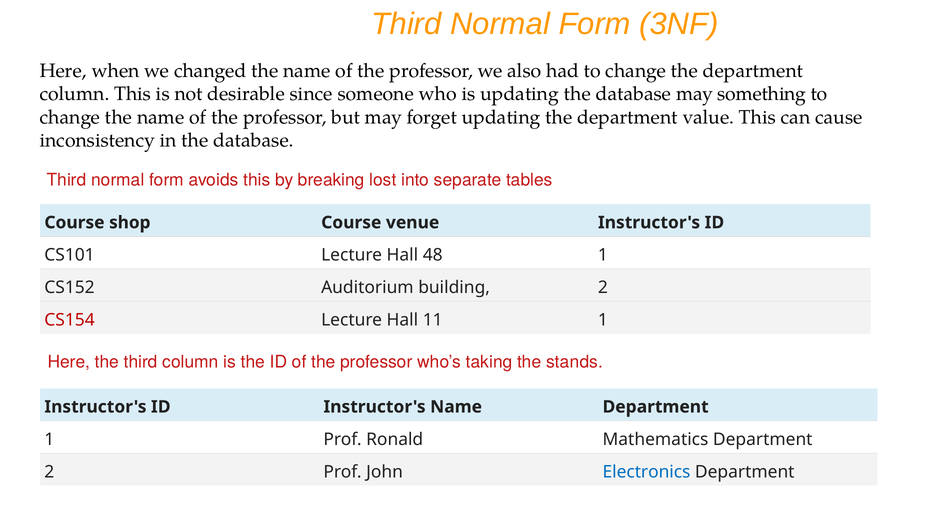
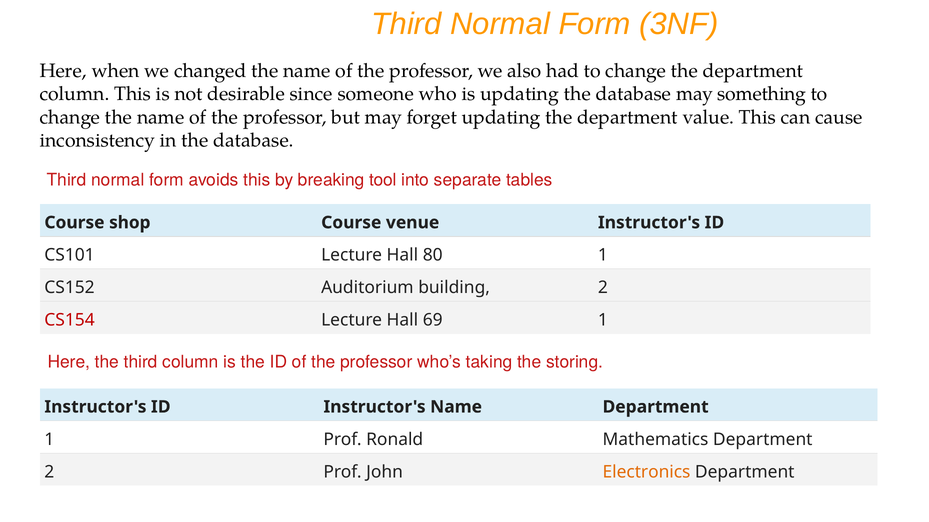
lost: lost -> tool
48: 48 -> 80
11: 11 -> 69
stands: stands -> storing
Electronics colour: blue -> orange
